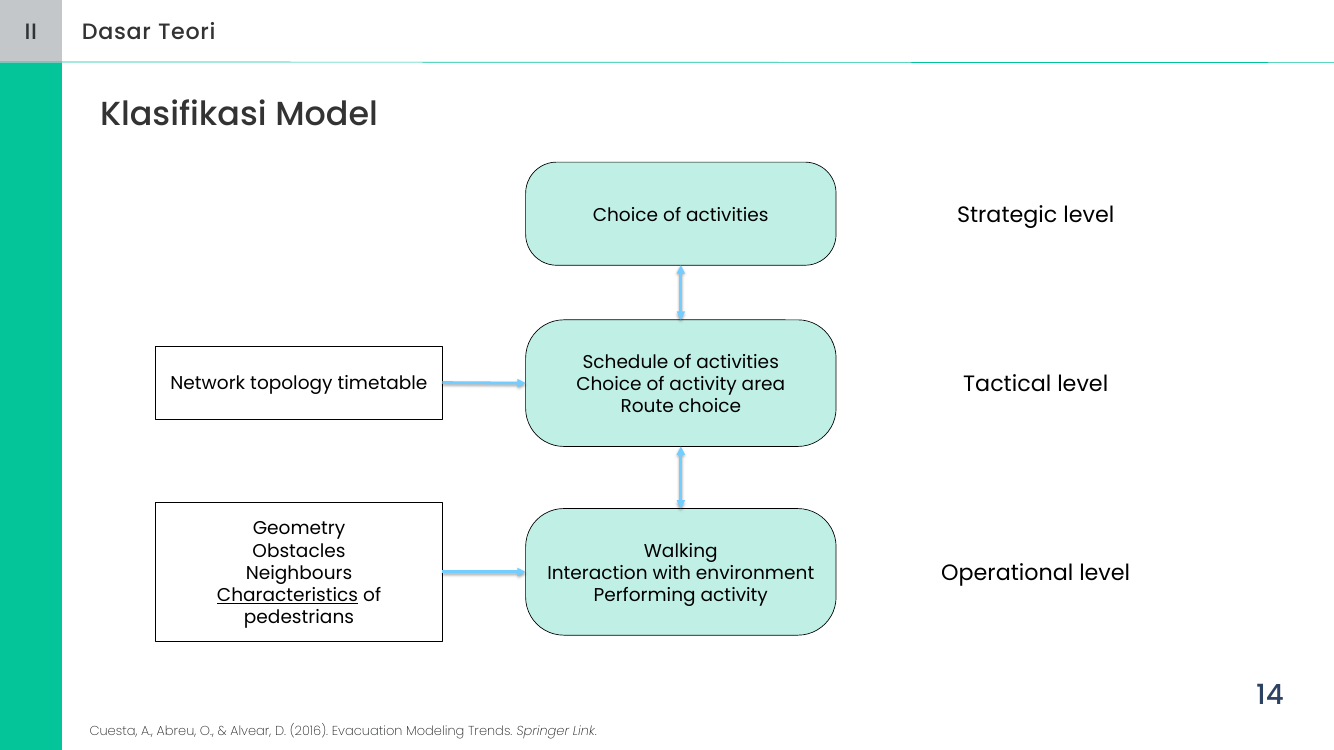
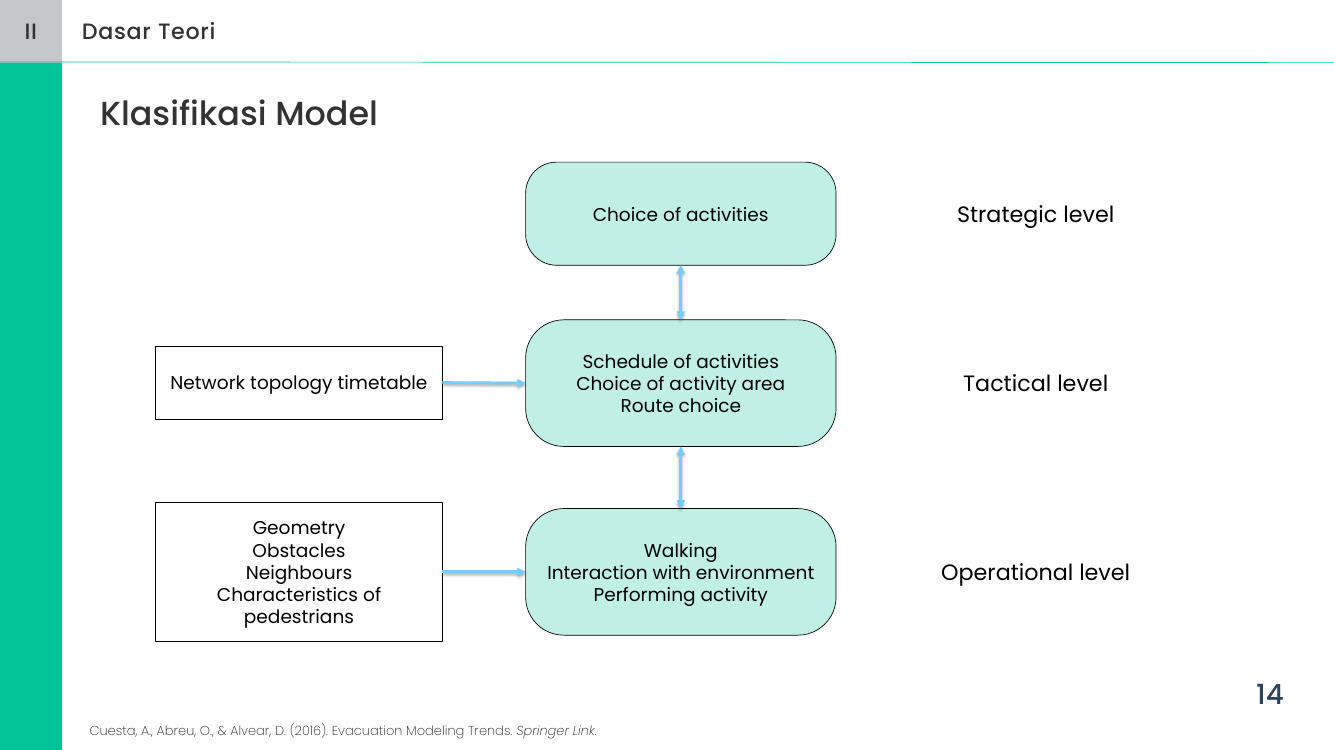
Characteristics underline: present -> none
